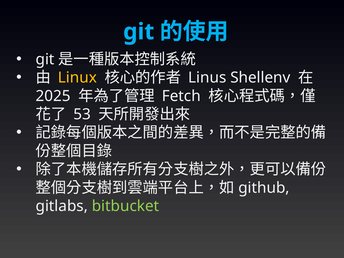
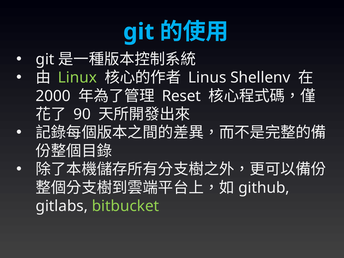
Linux colour: yellow -> light green
2025: 2025 -> 2000
Fetch: Fetch -> Reset
53: 53 -> 90
